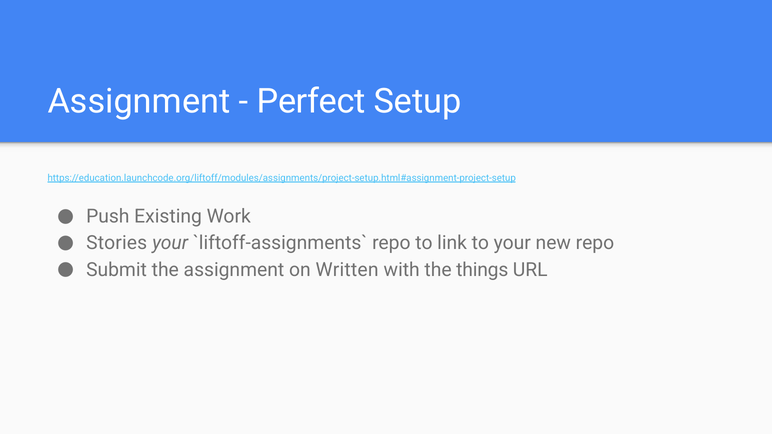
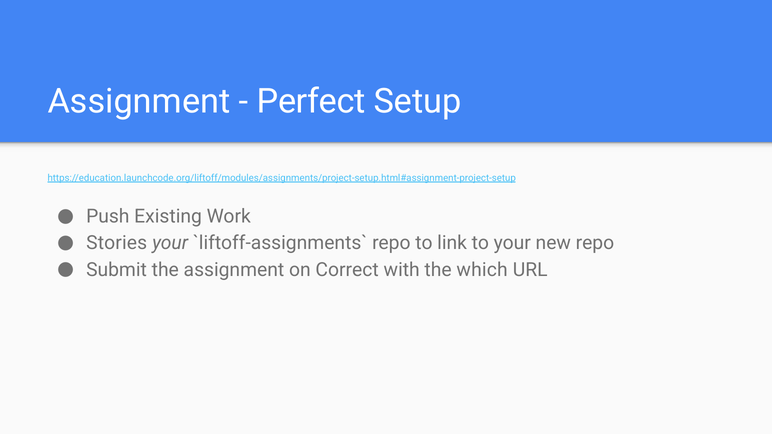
Written: Written -> Correct
things: things -> which
